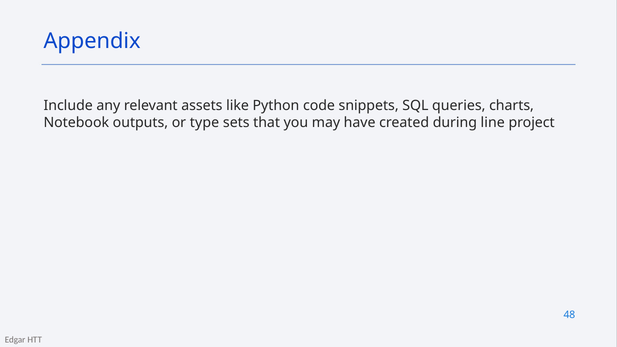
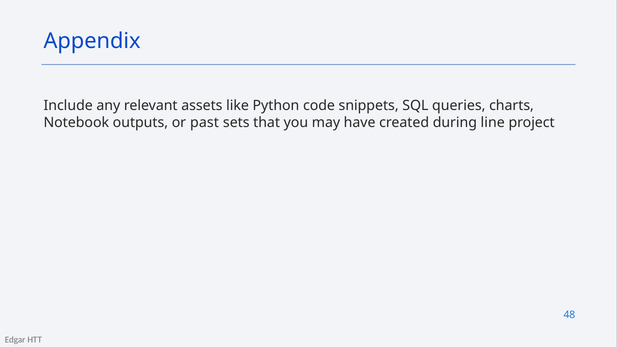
type: type -> past
